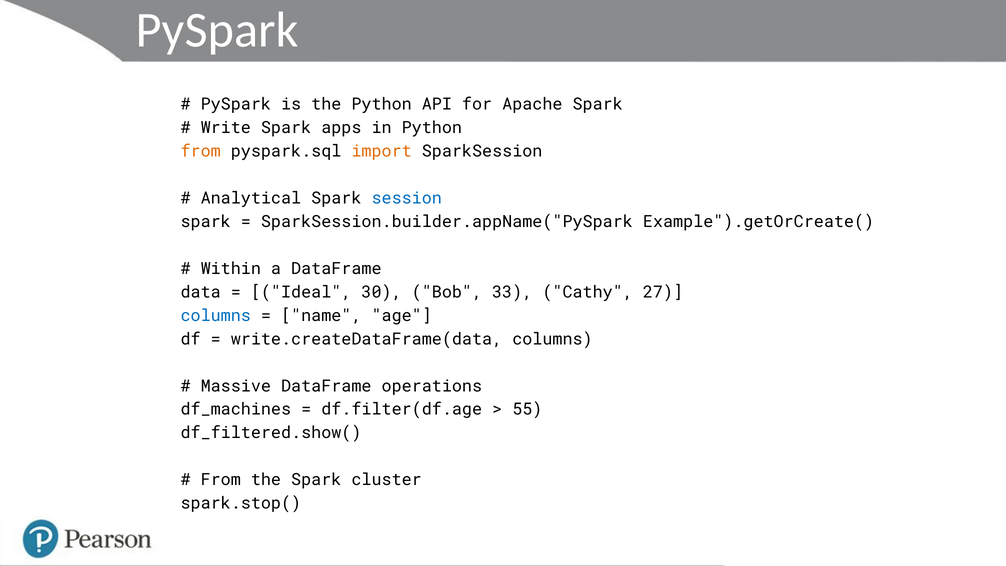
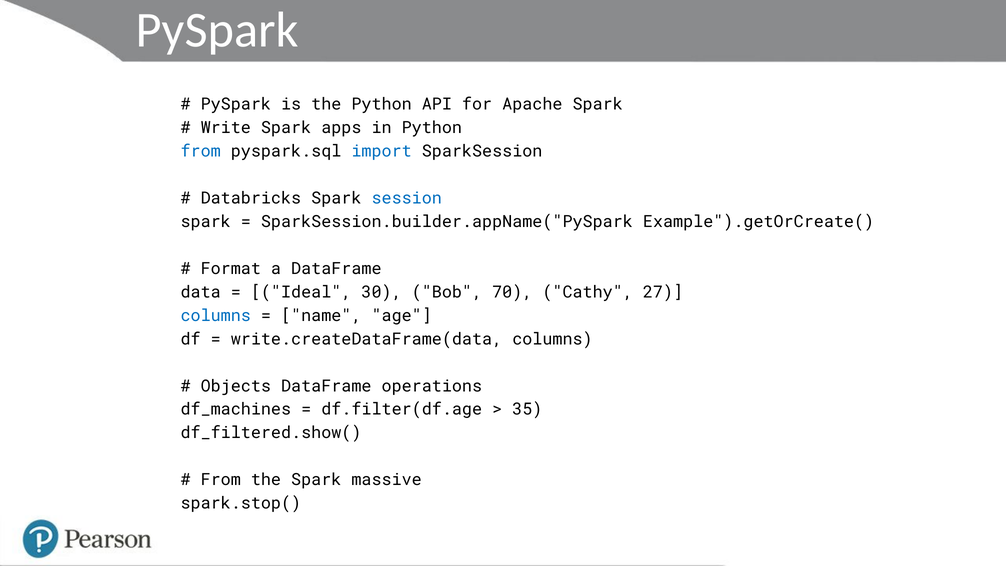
from at (201, 151) colour: orange -> blue
import colour: orange -> blue
Analytical: Analytical -> Databricks
Within: Within -> Format
33: 33 -> 70
Massive: Massive -> Objects
55: 55 -> 35
cluster: cluster -> massive
